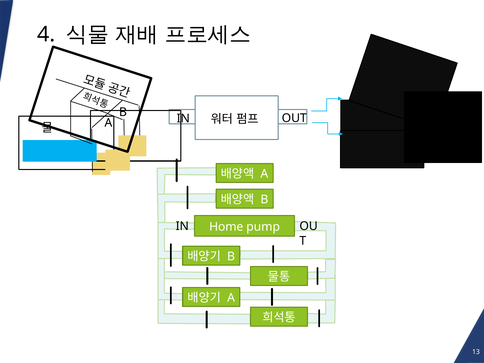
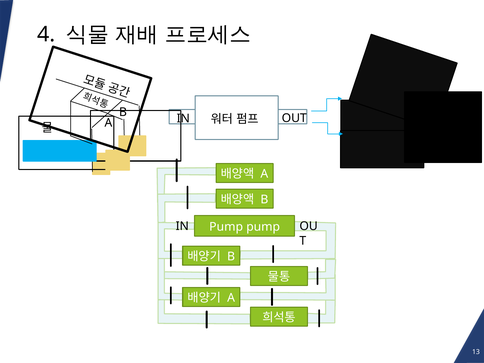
Home at (226, 227): Home -> Pump
